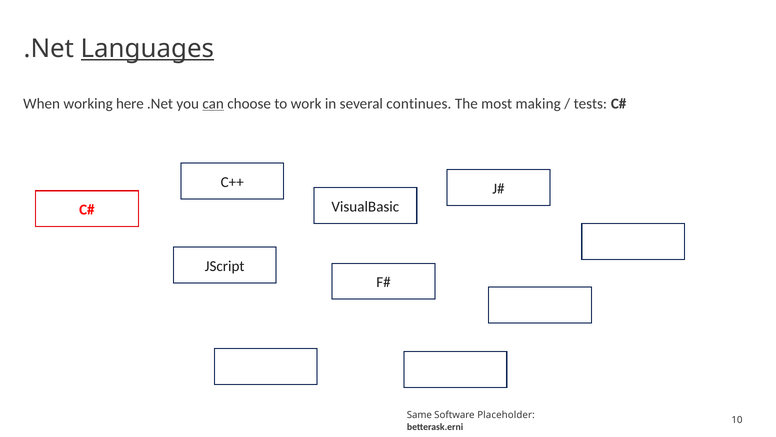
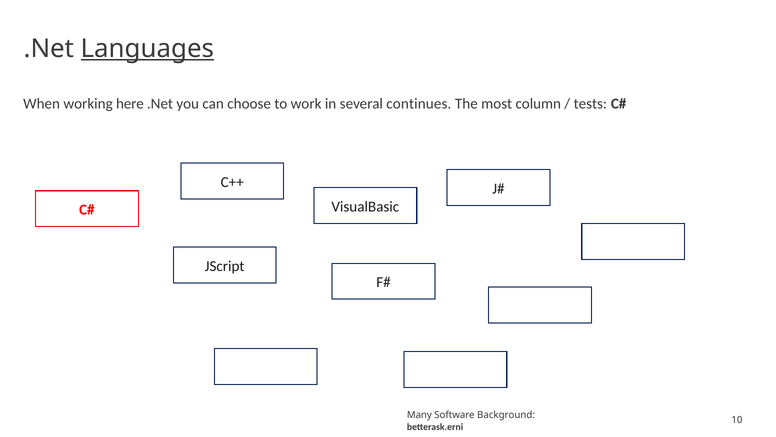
can underline: present -> none
making: making -> column
Same: Same -> Many
Placeholder: Placeholder -> Background
